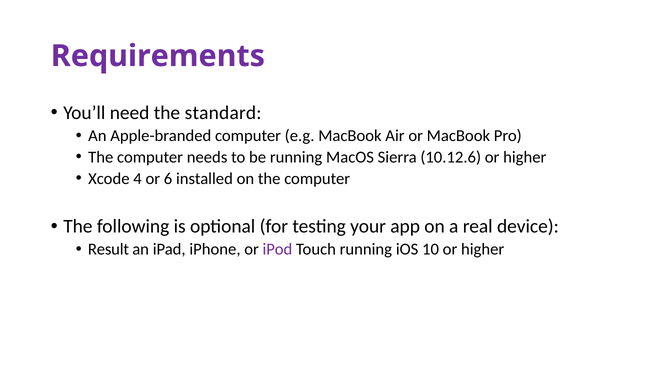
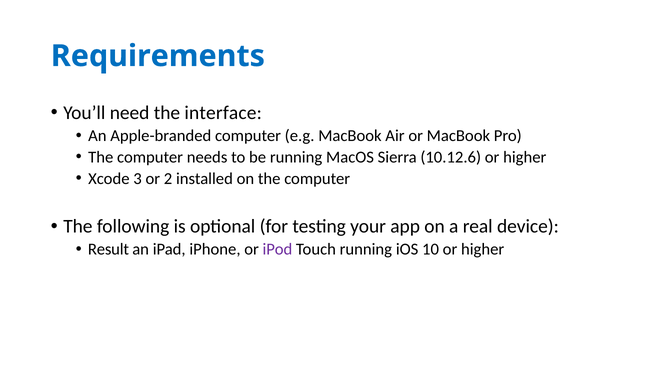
Requirements colour: purple -> blue
standard: standard -> interface
4: 4 -> 3
6: 6 -> 2
